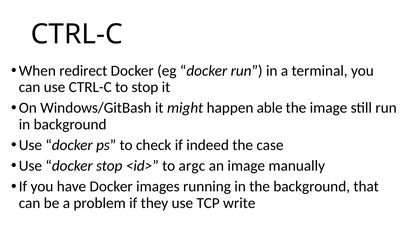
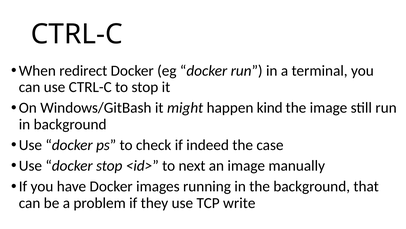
able: able -> kind
argc: argc -> next
